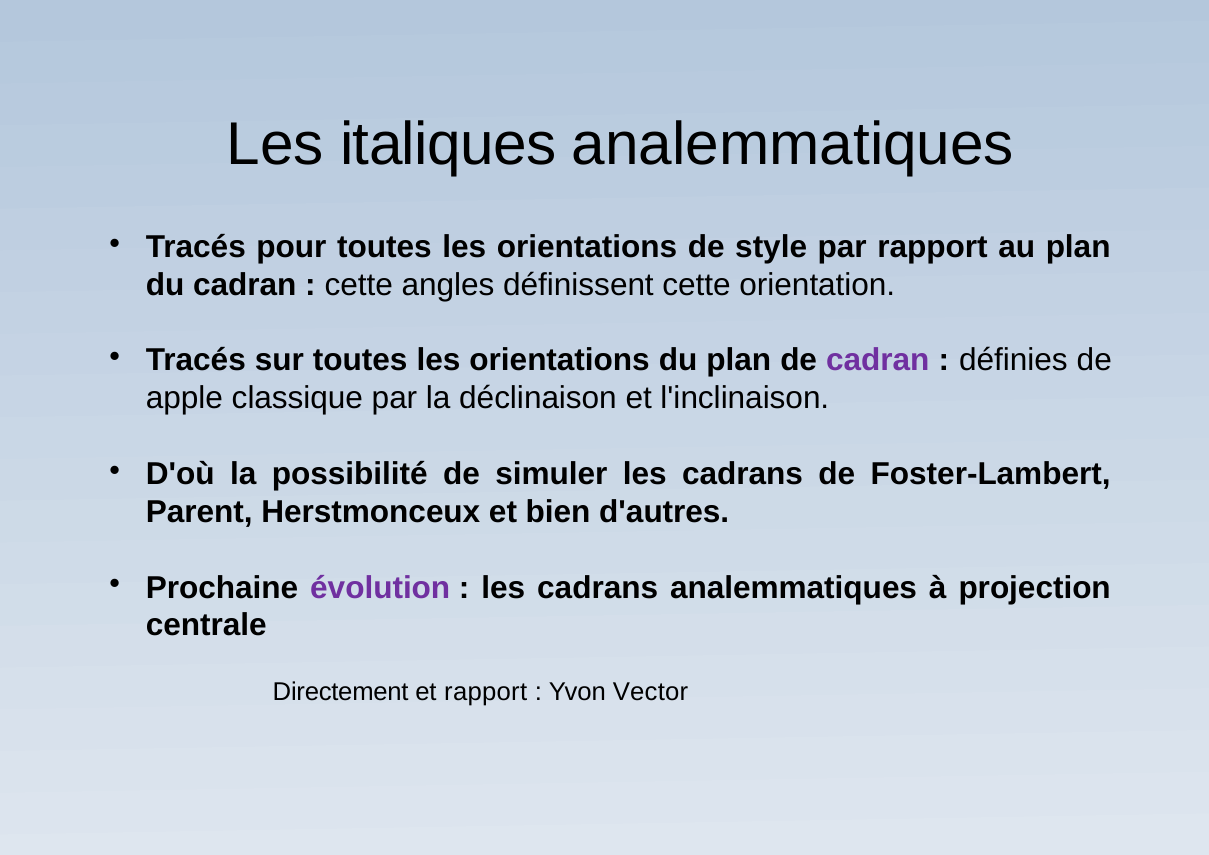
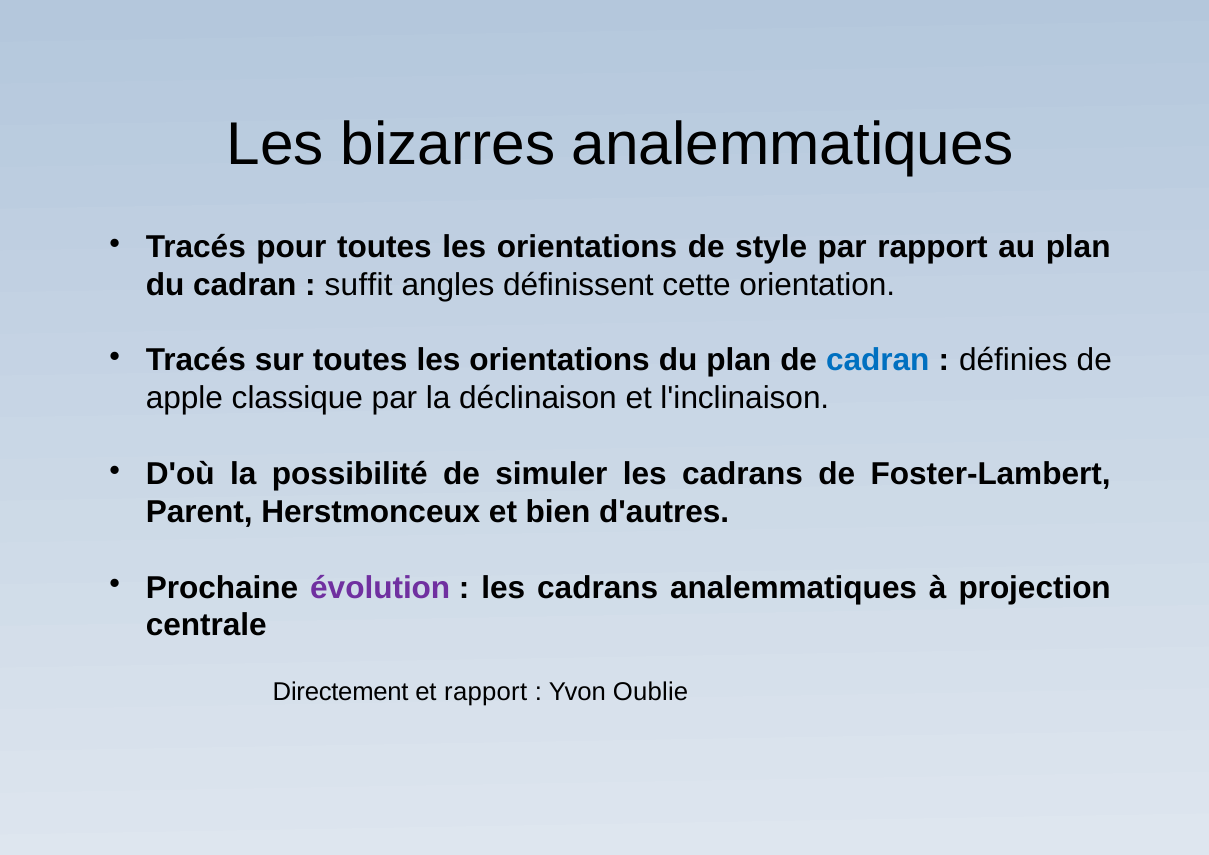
italiques: italiques -> bizarres
cette at (359, 285): cette -> suffit
cadran at (878, 360) colour: purple -> blue
Vector: Vector -> Oublie
